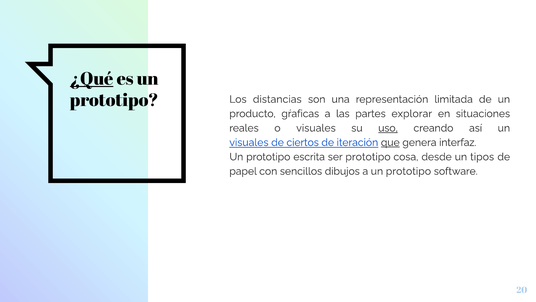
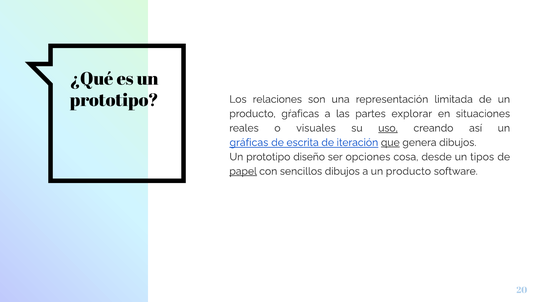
¿Qué underline: present -> none
distancias: distancias -> relaciones
visuales at (249, 142): visuales -> gráficas
ciertos: ciertos -> escrita
genera interfaz: interfaz -> dibujos
escrita: escrita -> diseño
ser prototipo: prototipo -> opciones
papel underline: none -> present
a un prototipo: prototipo -> producto
